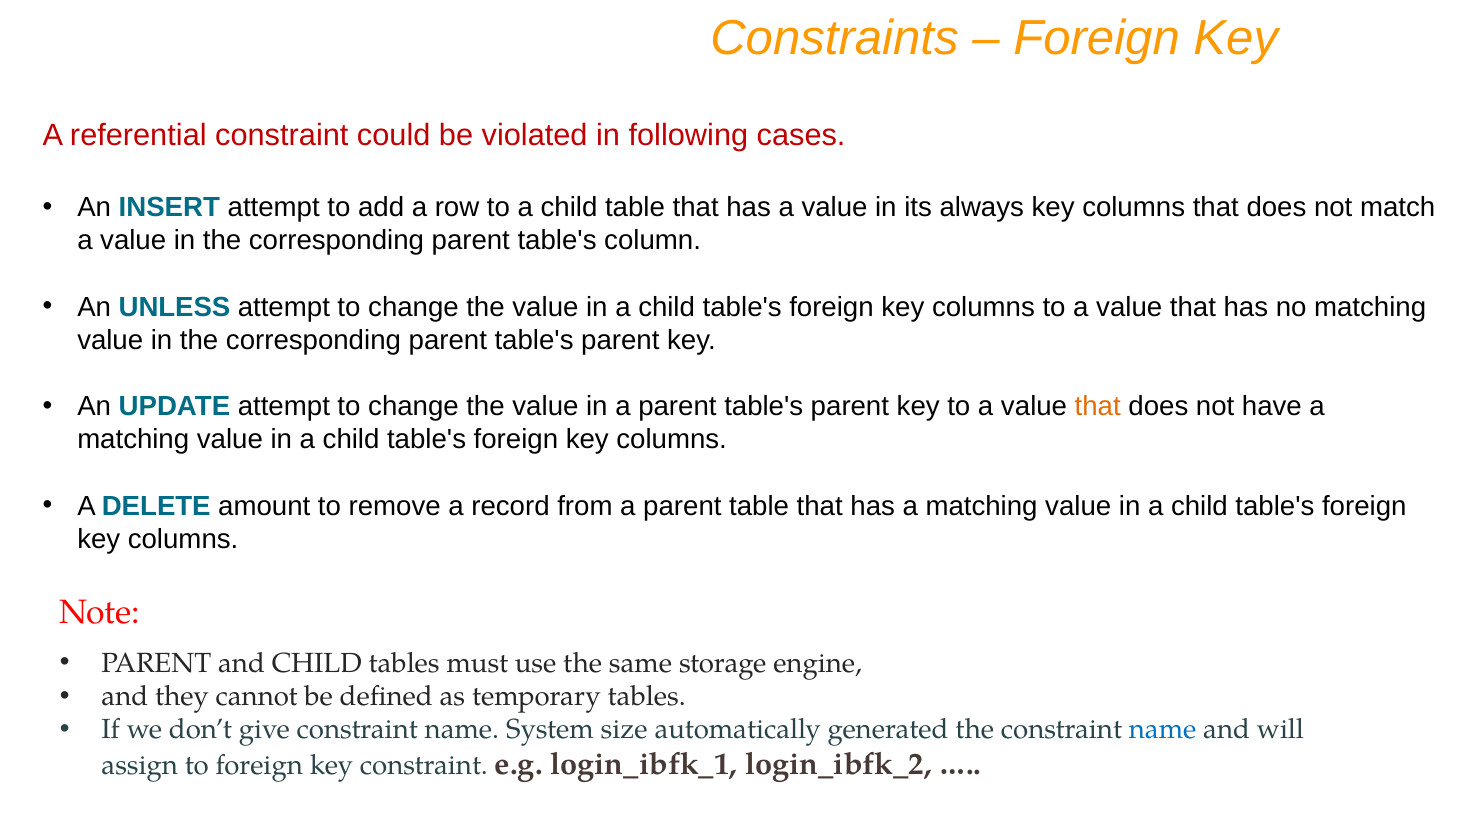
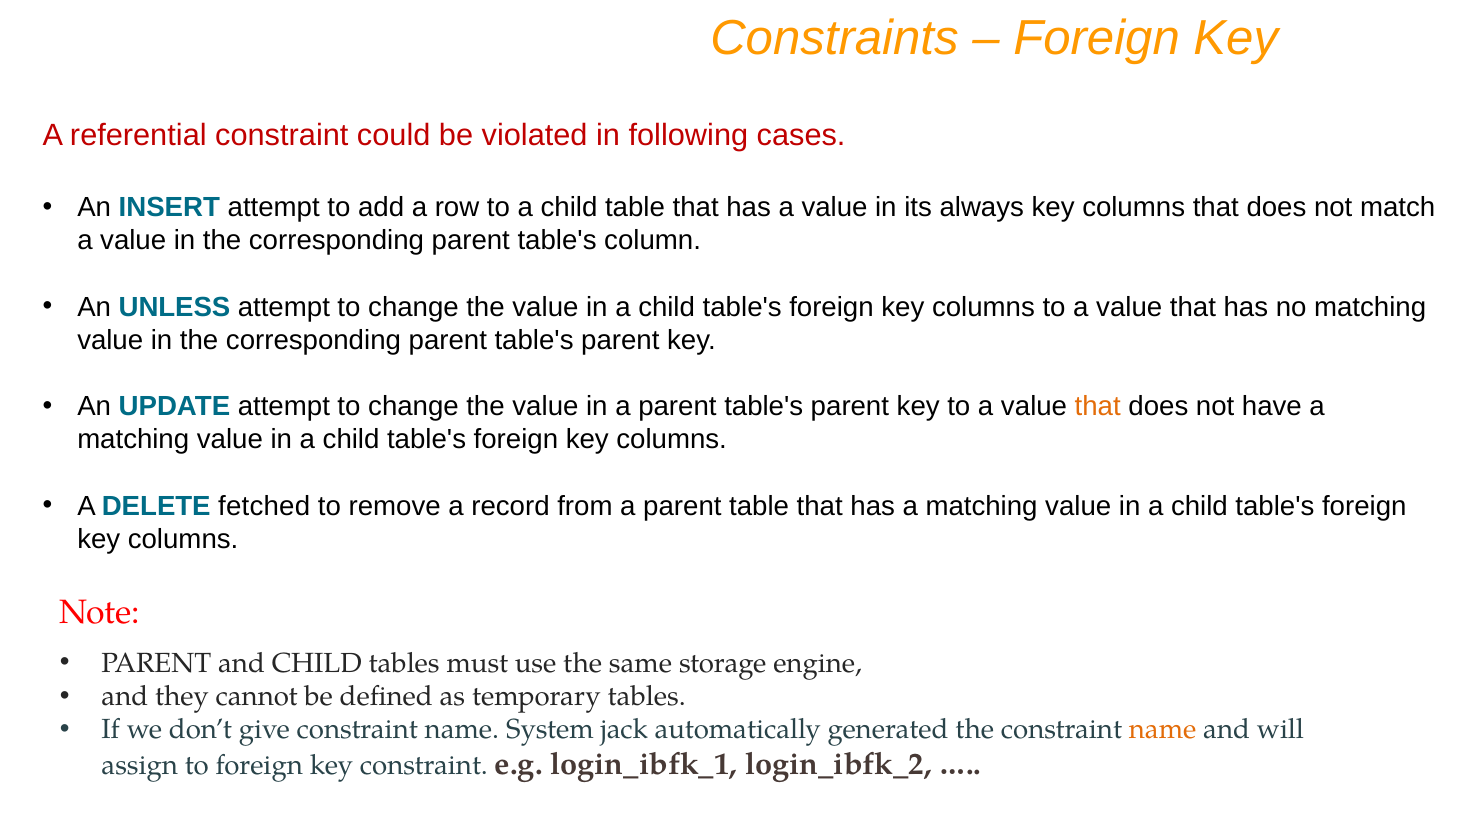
amount: amount -> fetched
size: size -> jack
name at (1163, 730) colour: blue -> orange
